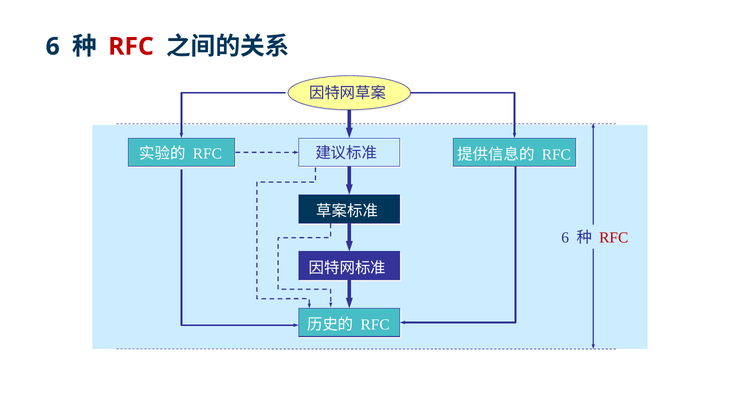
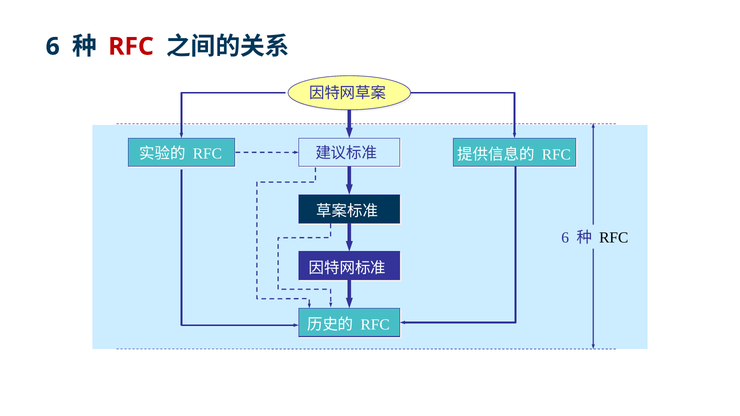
RFC at (614, 238) colour: red -> black
